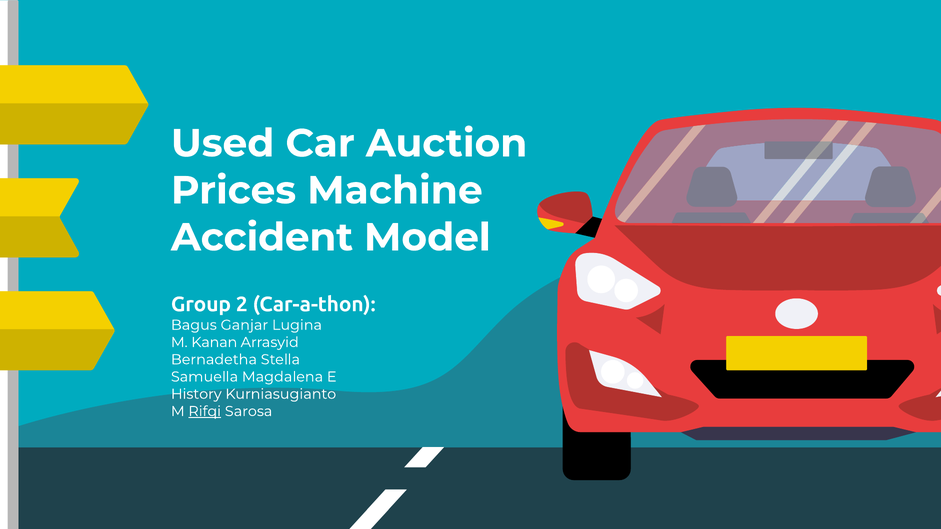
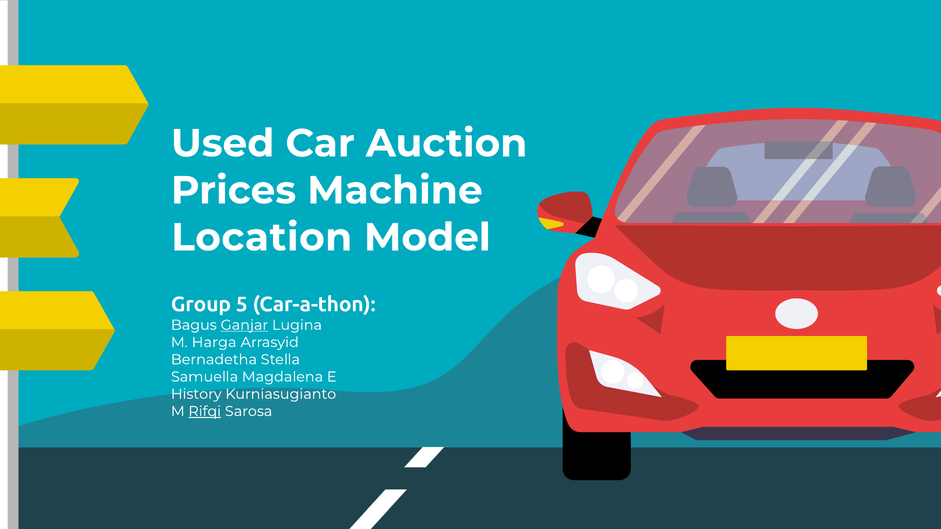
Accident: Accident -> Location
2: 2 -> 5
Ganjar underline: none -> present
Kanan: Kanan -> Harga
